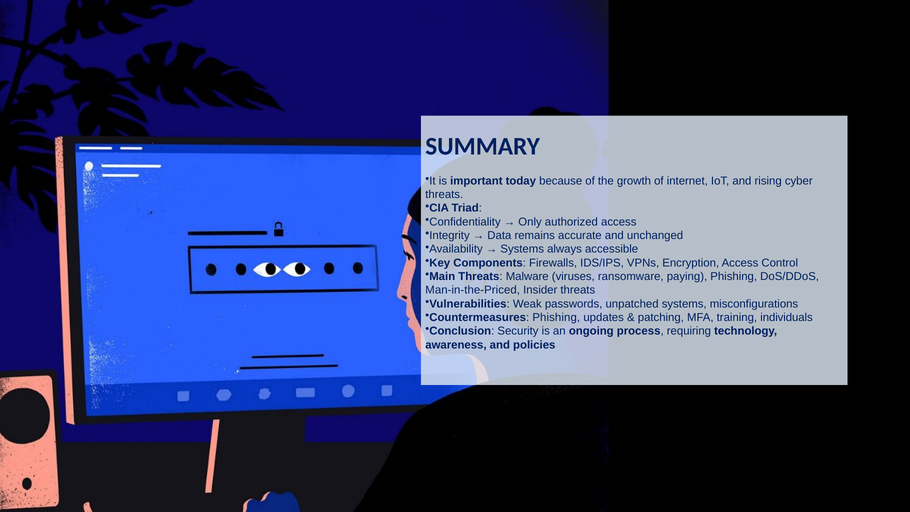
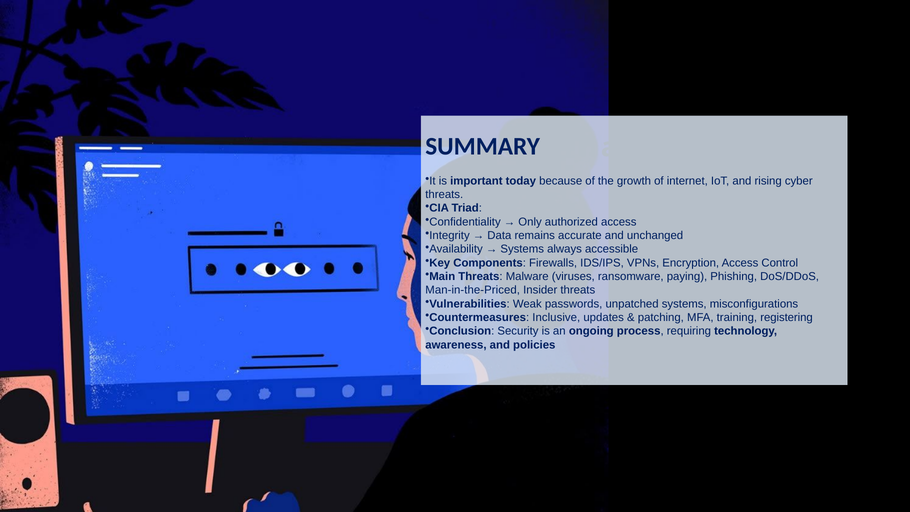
Countermeasures Phishing: Phishing -> Inclusive
individuals: individuals -> registering
